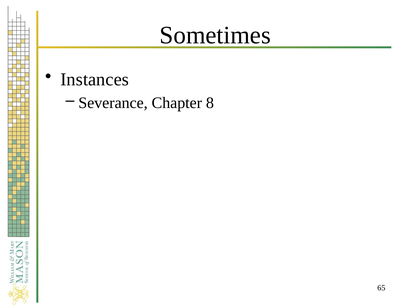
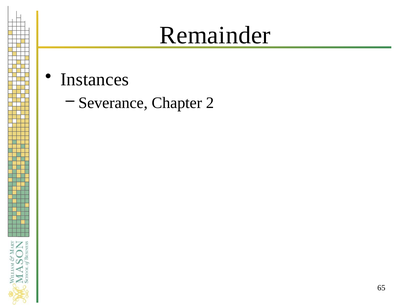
Sometimes: Sometimes -> Remainder
8: 8 -> 2
